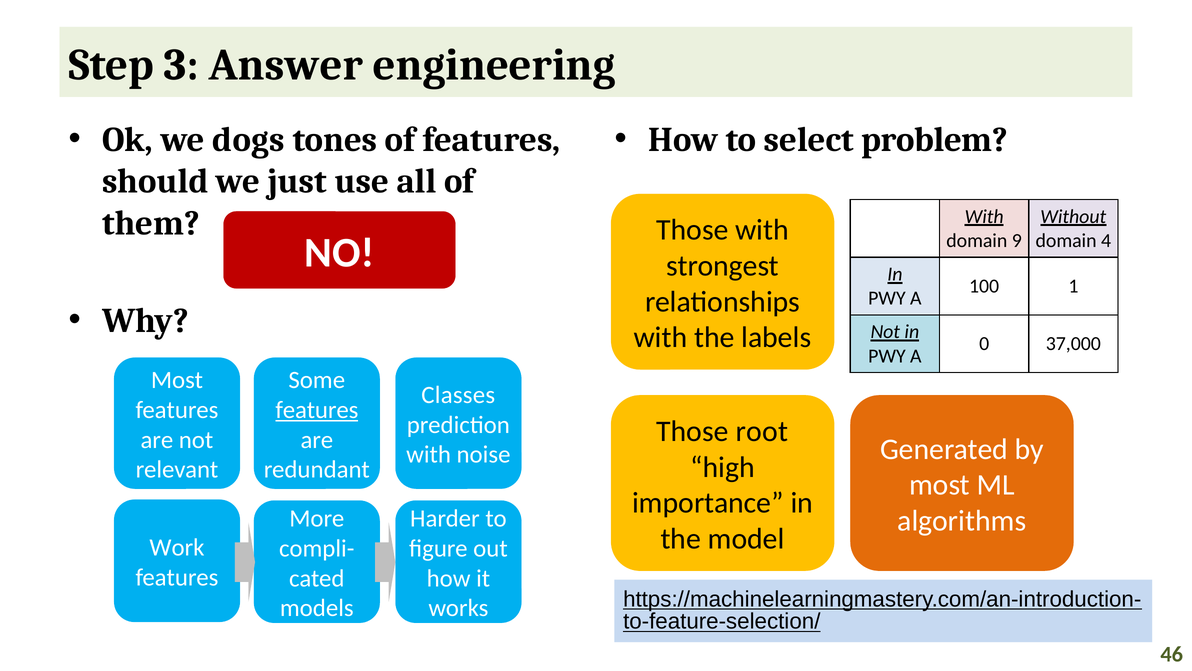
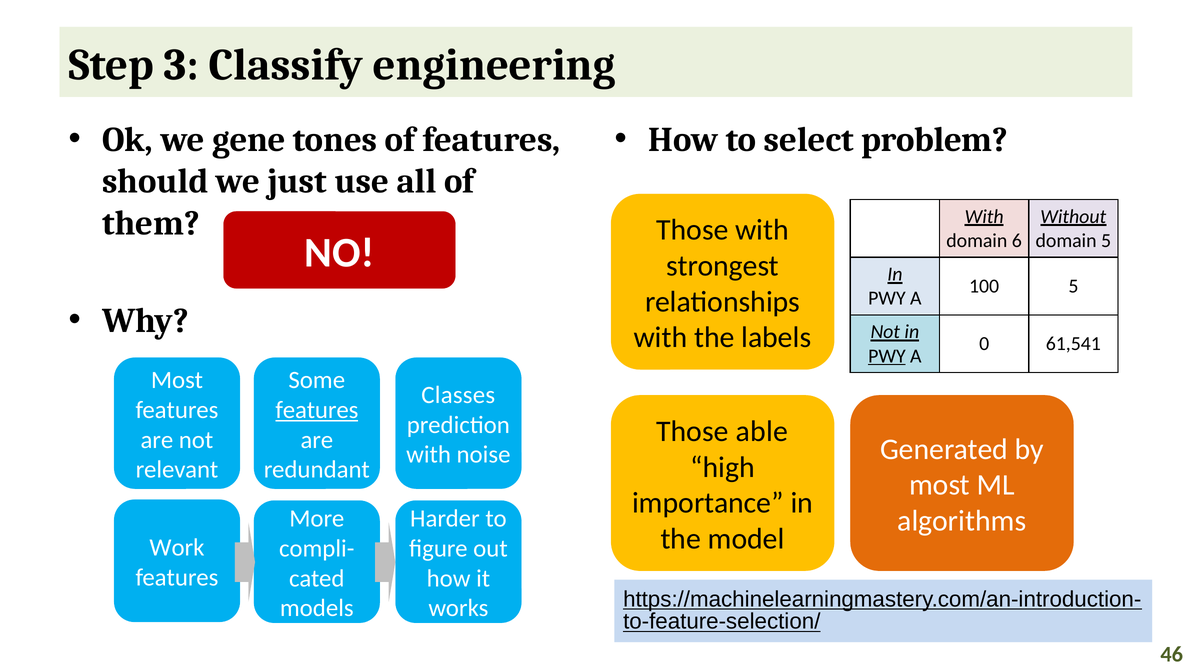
Answer: Answer -> Classify
dogs: dogs -> gene
9: 9 -> 6
domain 4: 4 -> 5
100 1: 1 -> 5
37,000: 37,000 -> 61,541
PWY at (887, 356) underline: none -> present
root: root -> able
